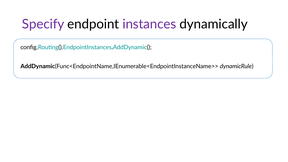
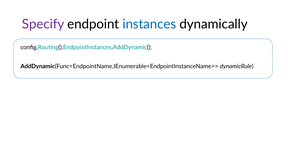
instances colour: purple -> blue
